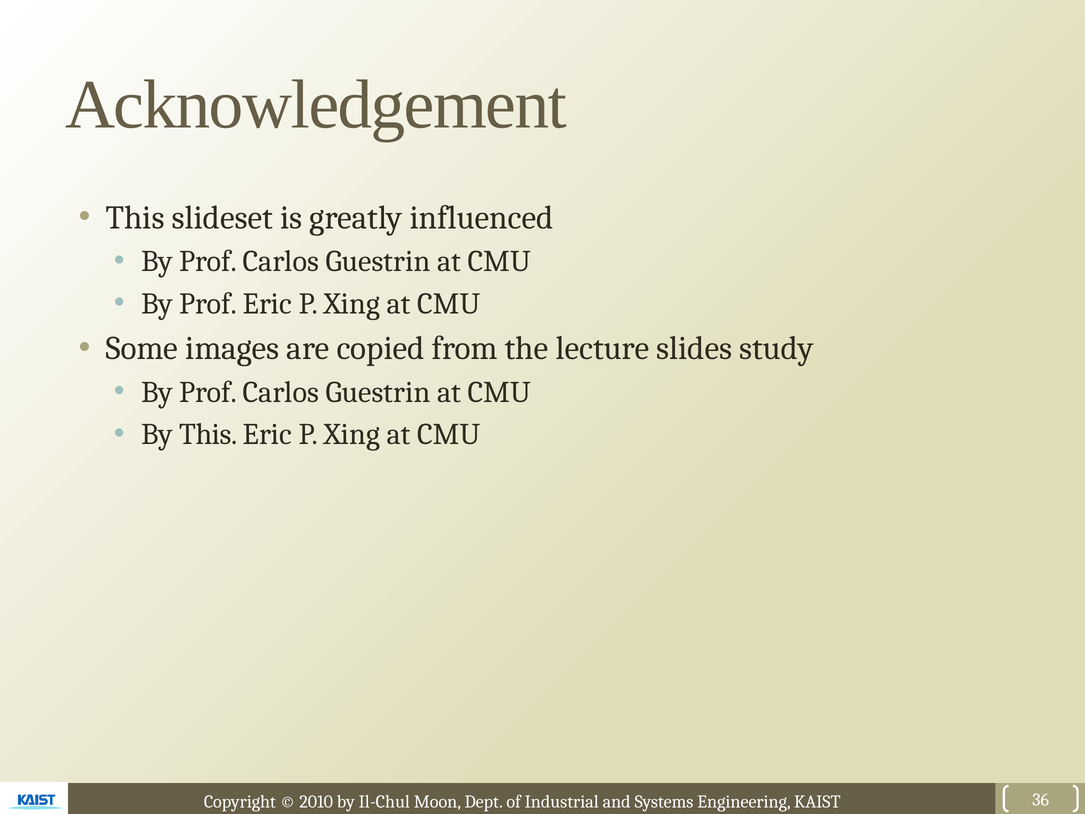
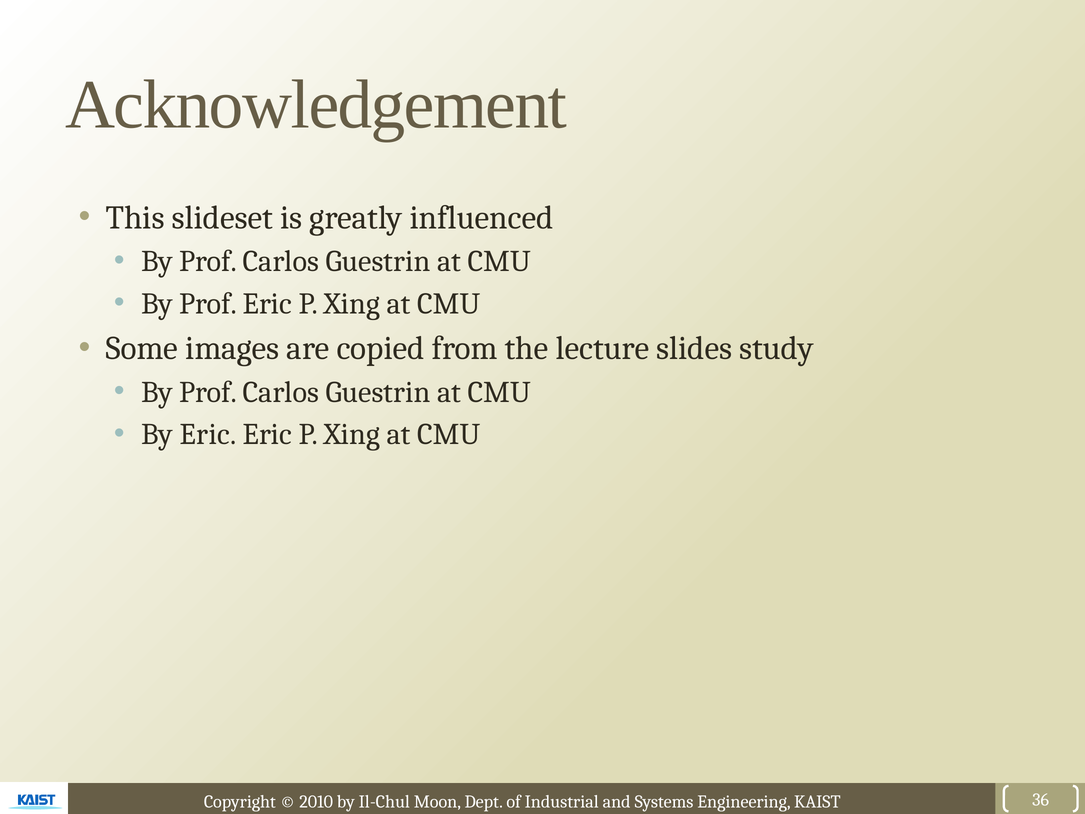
By This: This -> Eric
